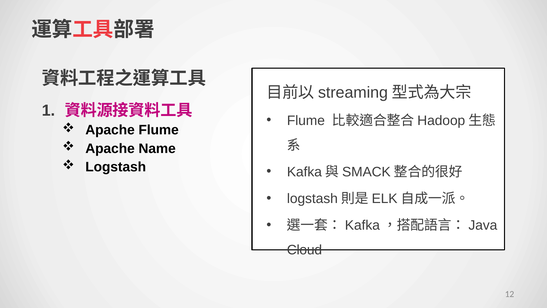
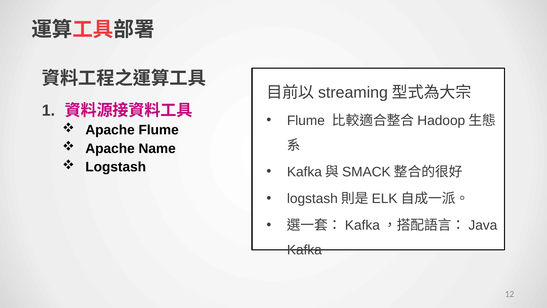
Cloud: Cloud -> Kafka
